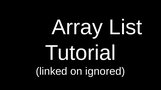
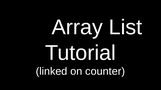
ignored: ignored -> counter
